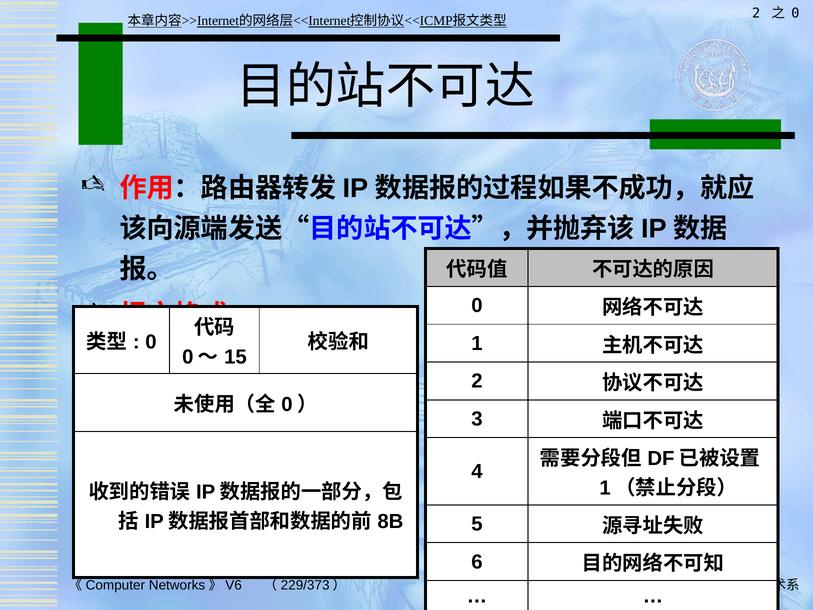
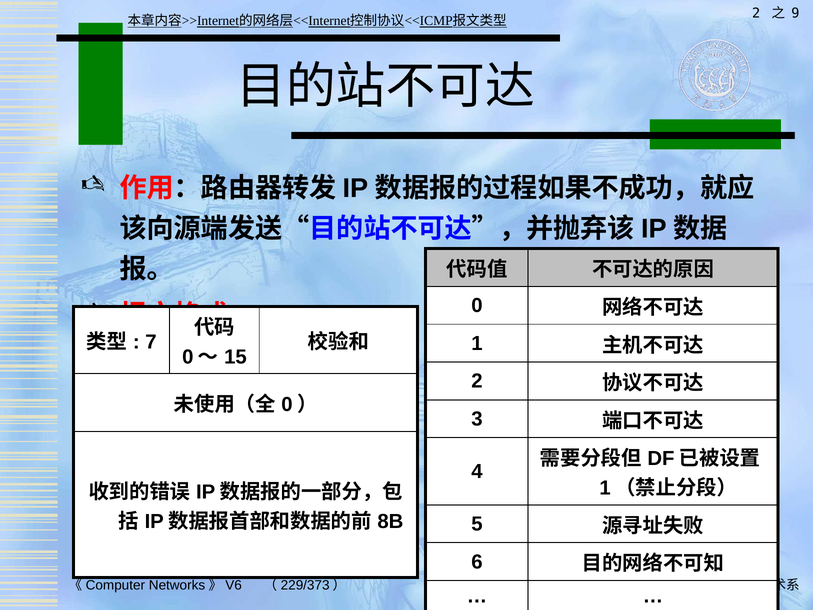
0 at (795, 13): 0 -> 9
0 at (151, 342): 0 -> 7
